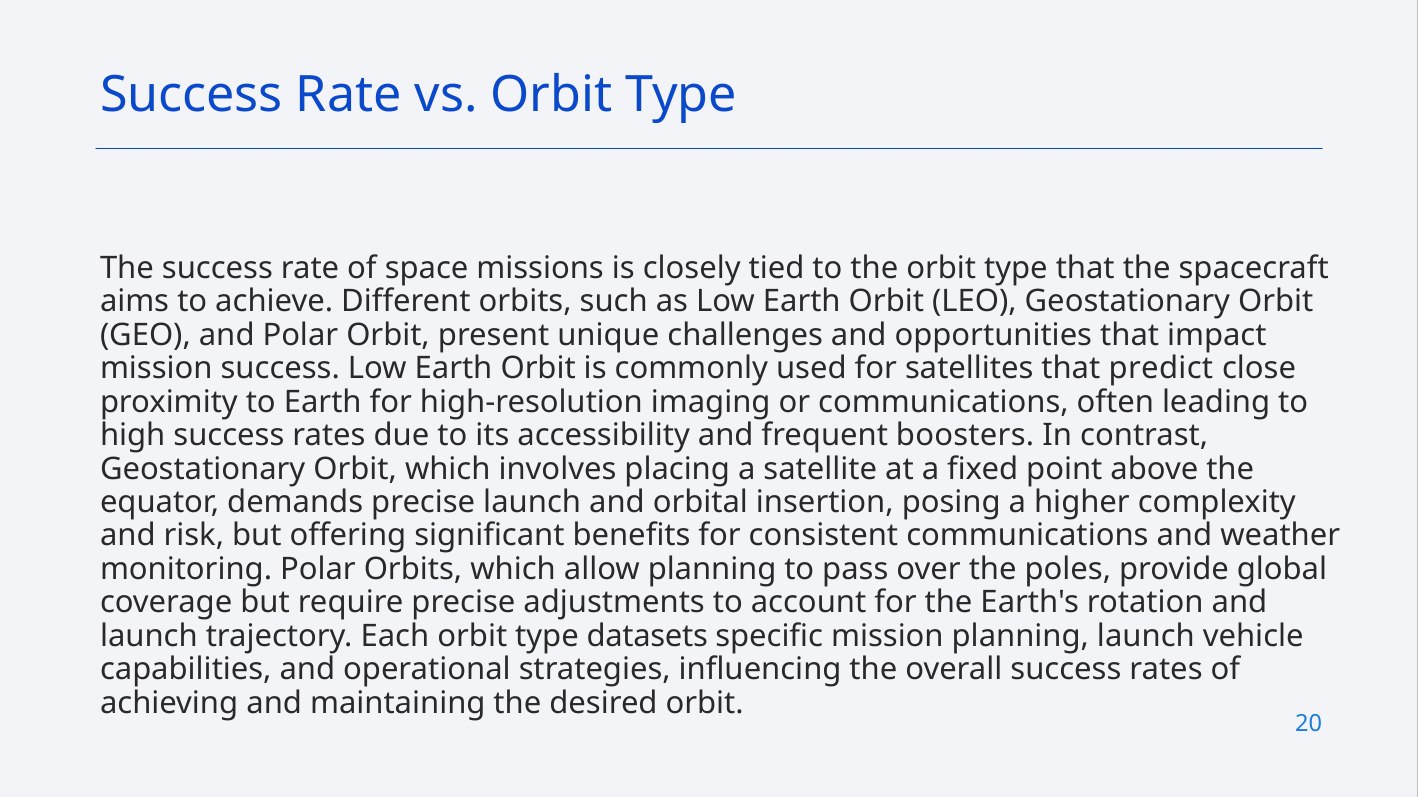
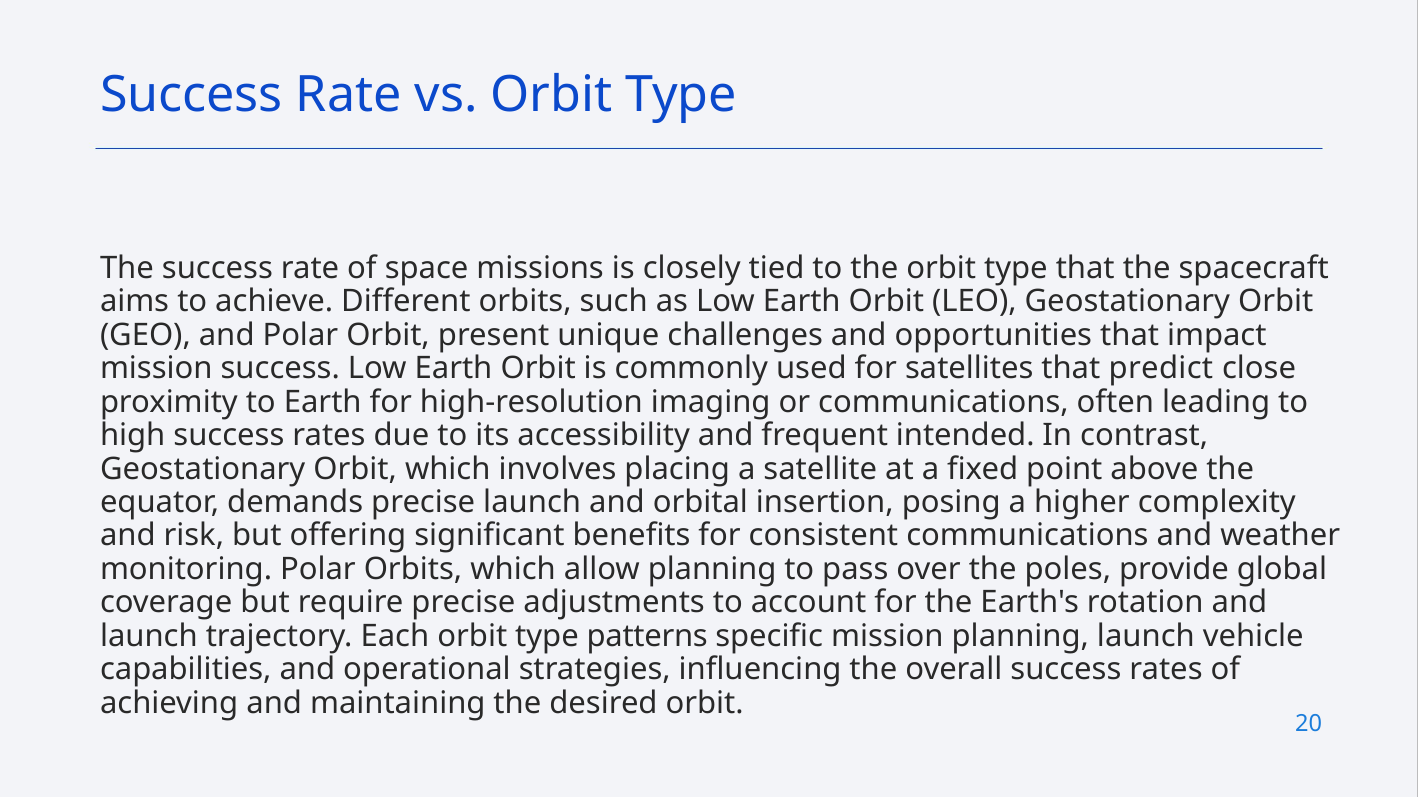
boosters: boosters -> intended
datasets: datasets -> patterns
